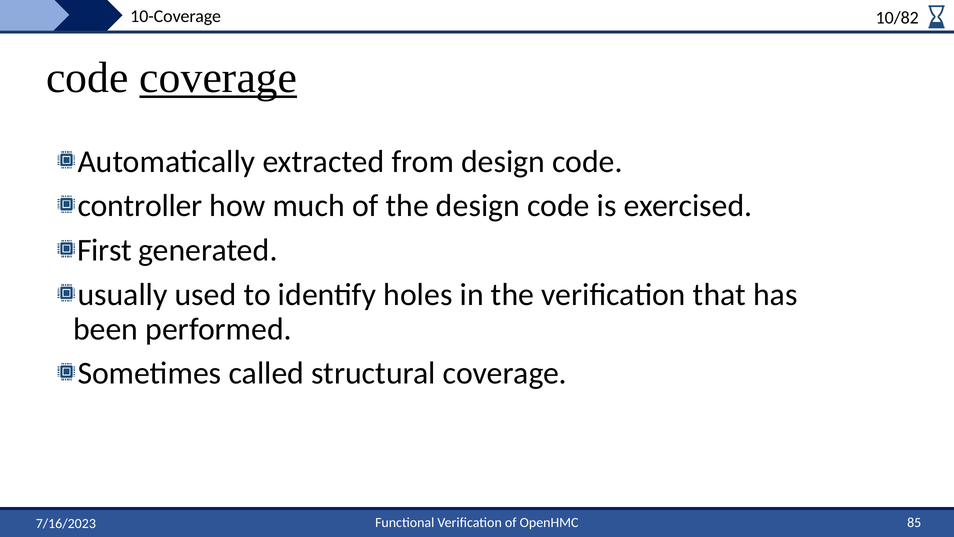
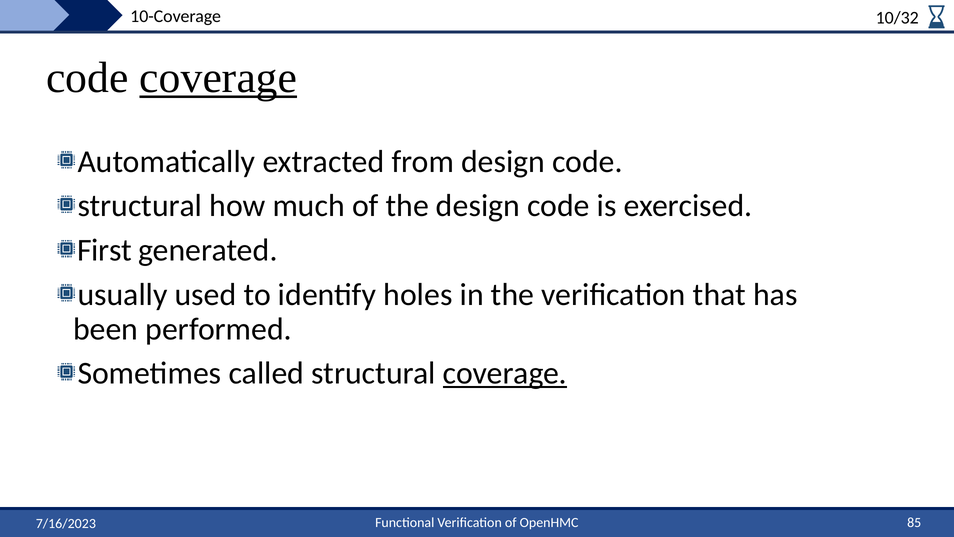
10/82: 10/82 -> 10/32
controller at (140, 206): controller -> structural
coverage at (505, 373) underline: none -> present
